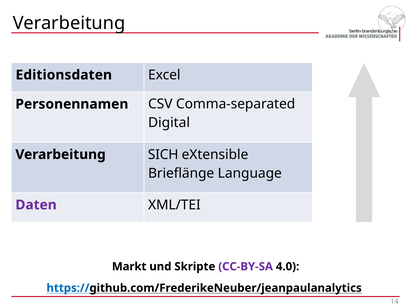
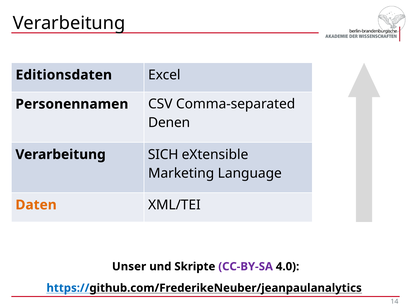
Digital: Digital -> Denen
Brieflänge: Brieflänge -> Marketing
Daten colour: purple -> orange
Markt: Markt -> Unser
